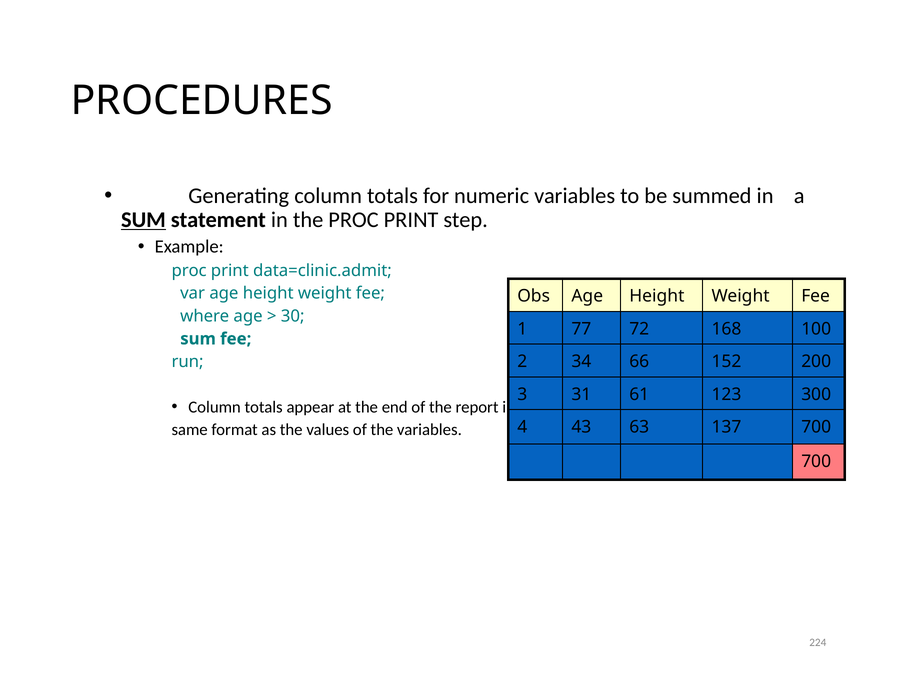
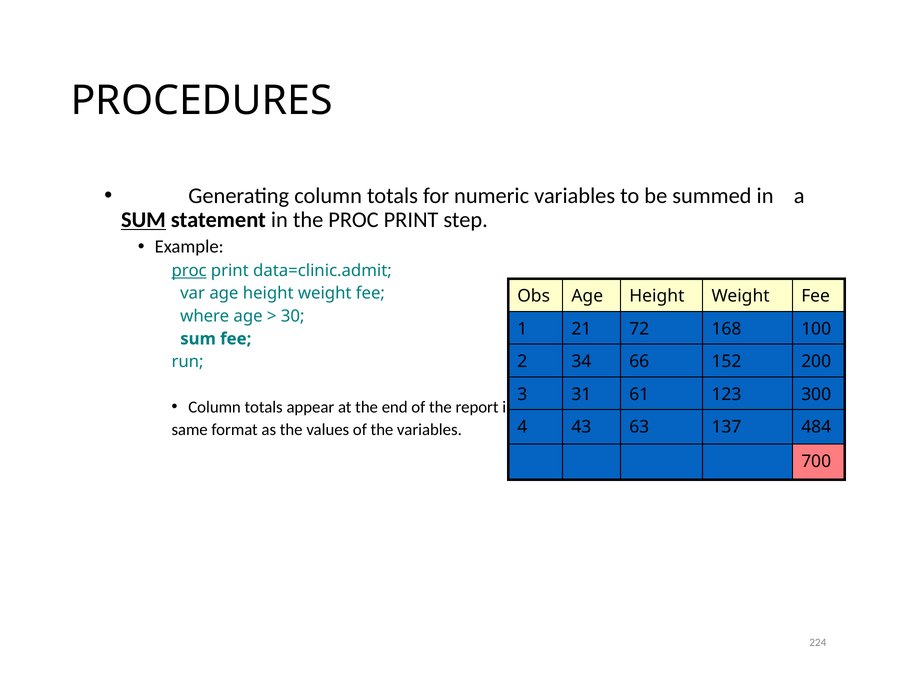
proc at (189, 270) underline: none -> present
77: 77 -> 21
137 700: 700 -> 484
